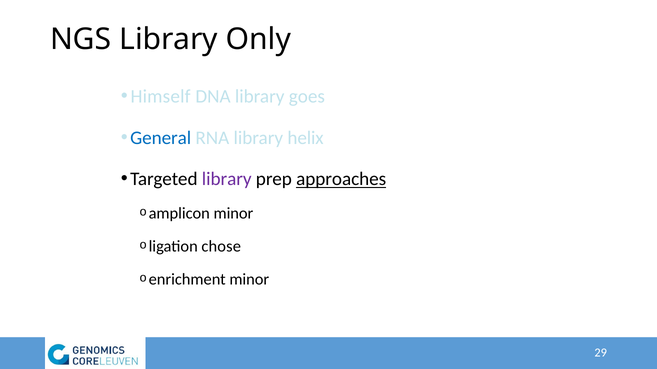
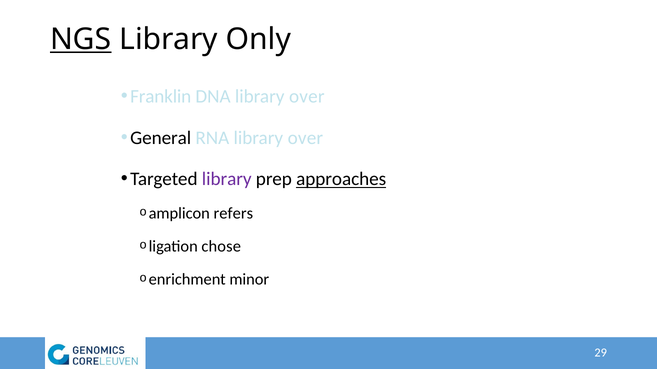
NGS underline: none -> present
Himself: Himself -> Franklin
DNA library goes: goes -> over
General colour: blue -> black
RNA library helix: helix -> over
minor at (233, 214): minor -> refers
